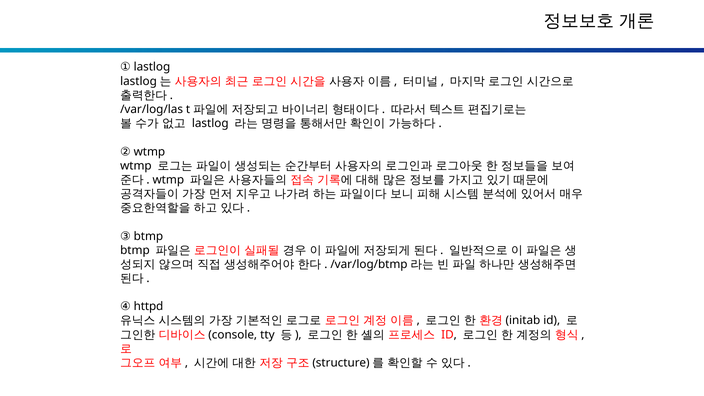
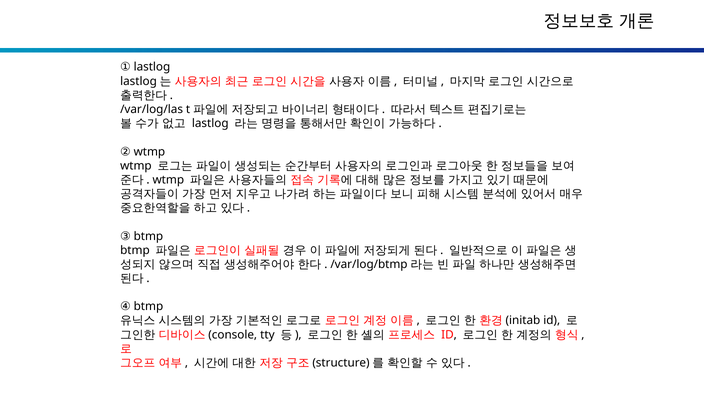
④ httpd: httpd -> btmp
